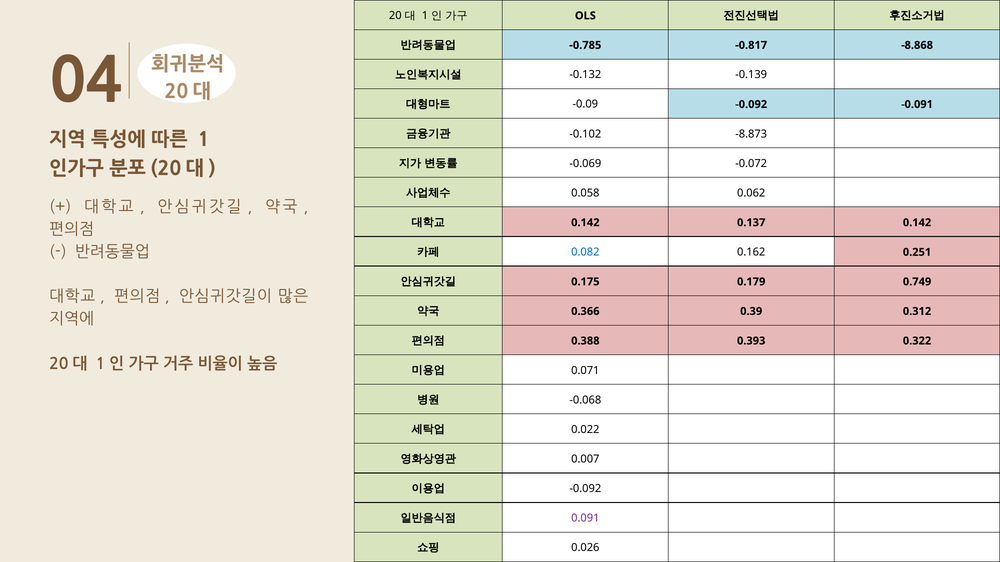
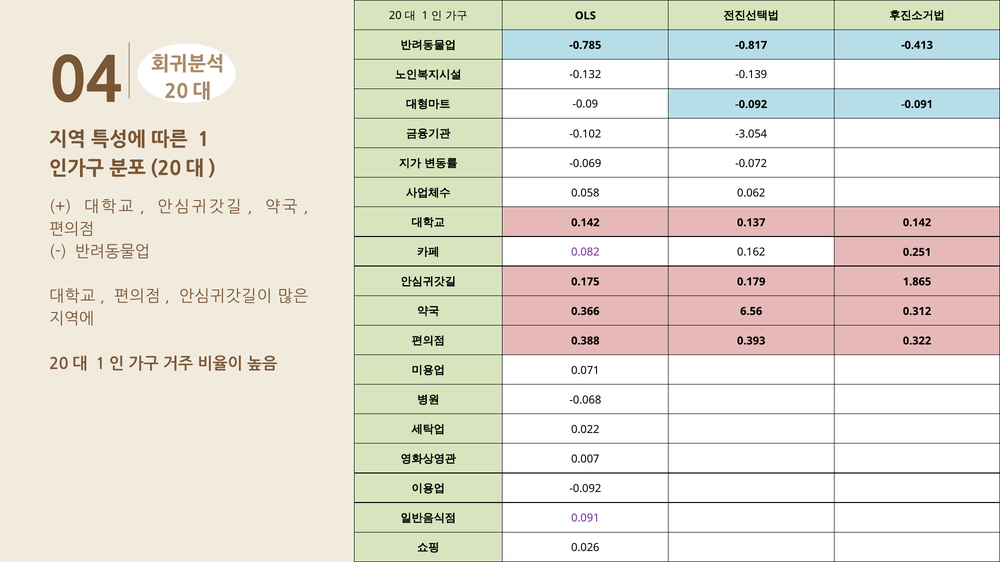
-8.868: -8.868 -> -0.413
-8.873: -8.873 -> -3.054
0.082 colour: blue -> purple
0.749: 0.749 -> 1.865
0.39: 0.39 -> 6.56
